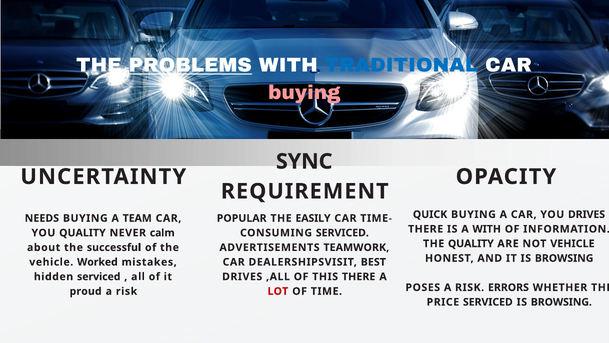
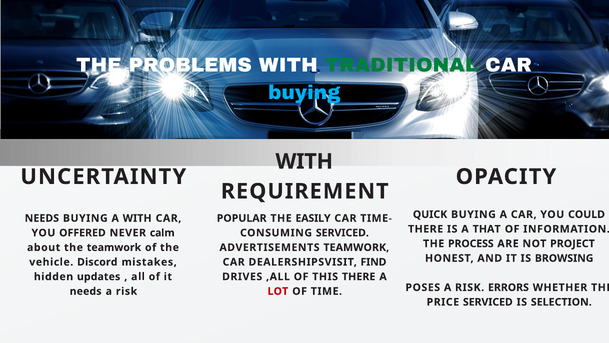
PROBLEMS underline: present -> none
TRADITIONAL colour: blue -> green
buying at (304, 93) colour: pink -> light blue
SYNC at (304, 161): SYNC -> WITH
YOU DRIVES: DRIVES -> COULD
A TEAM: TEAM -> WITH
A WITH: WITH -> THAT
YOU QUALITY: QUALITY -> OFFERED
THE QUALITY: QUALITY -> PROCESS
NOT VEHICLE: VEHICLE -> PROJECT
the successful: successful -> teamwork
Worked: Worked -> Discord
BEST: BEST -> FIND
hidden serviced: serviced -> updates
proud at (86, 291): proud -> needs
BROWSING at (561, 302): BROWSING -> SELECTION
